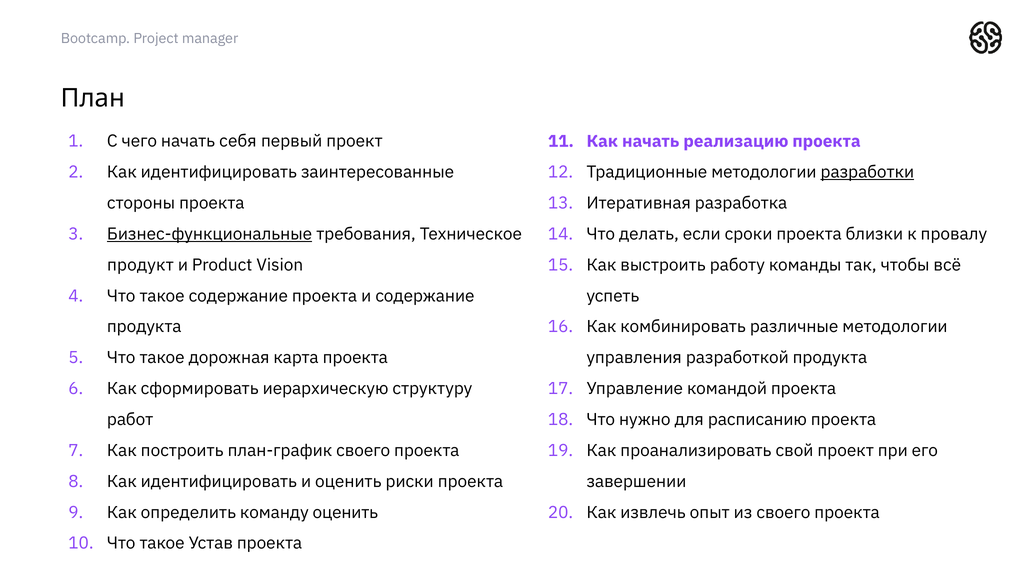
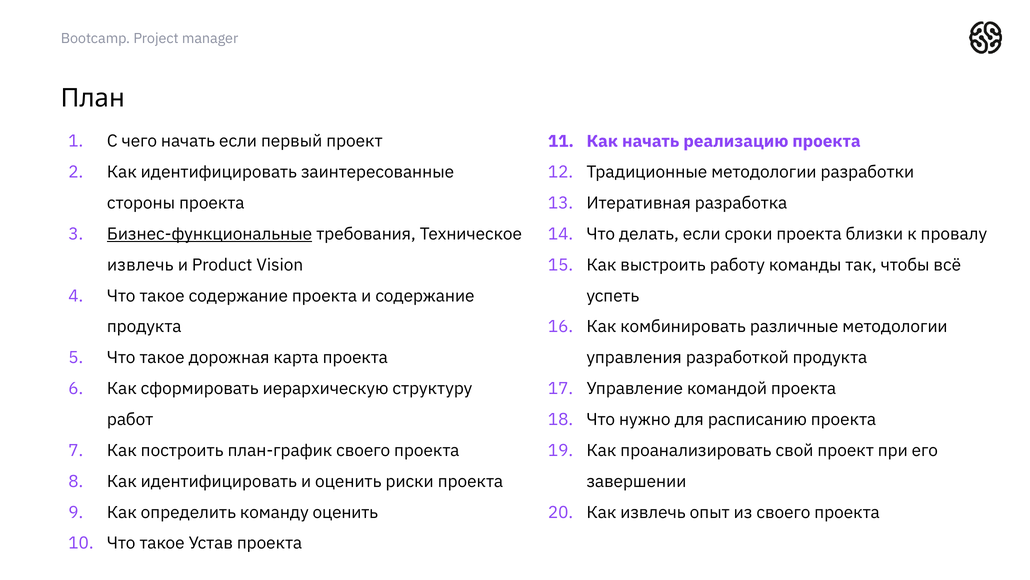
начать себя: себя -> если
разработки underline: present -> none
продукт at (140, 265): продукт -> извлечь
